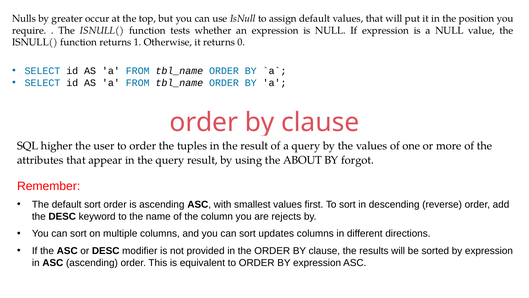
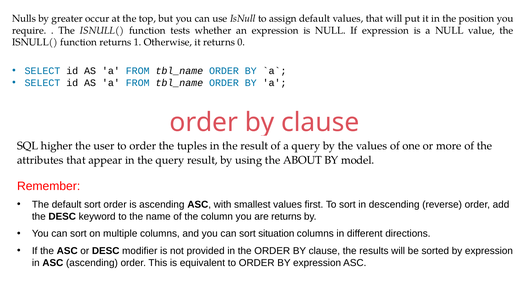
forgot: forgot -> model
are rejects: rejects -> returns
updates: updates -> situation
